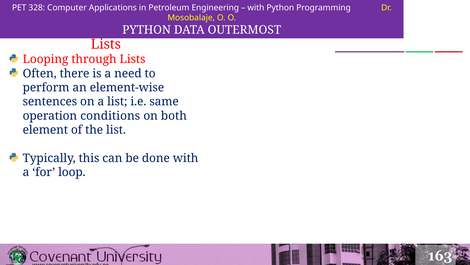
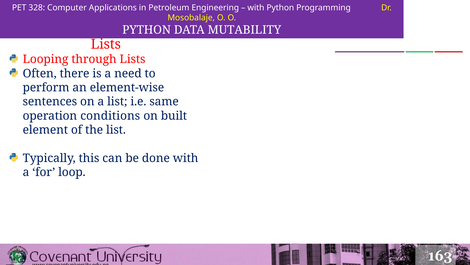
OUTERMOST: OUTERMOST -> MUTABILITY
both: both -> built
